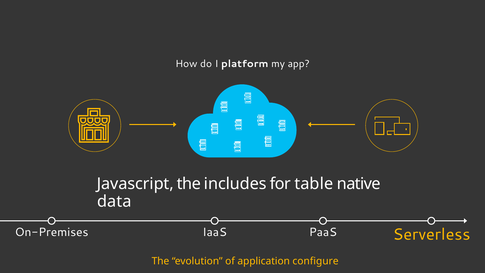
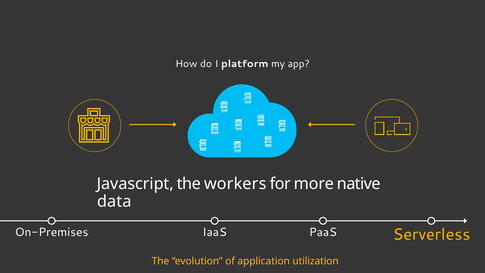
includes: includes -> workers
table: table -> more
configure: configure -> utilization
